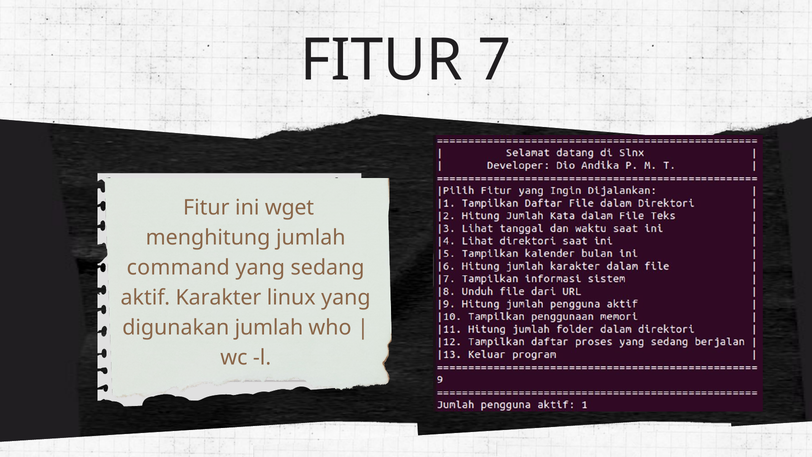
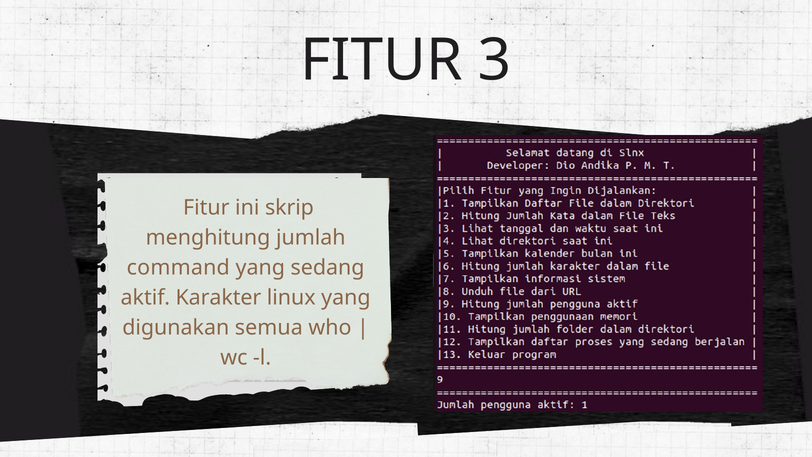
7: 7 -> 3
wget: wget -> skrip
digunakan jumlah: jumlah -> semua
